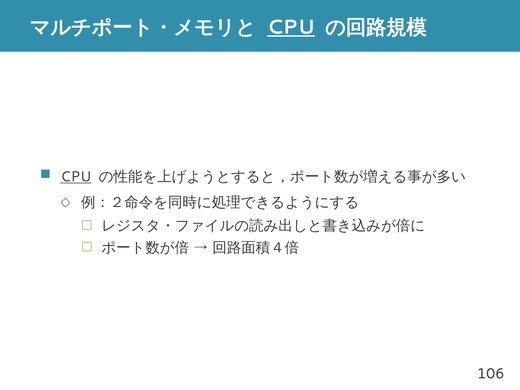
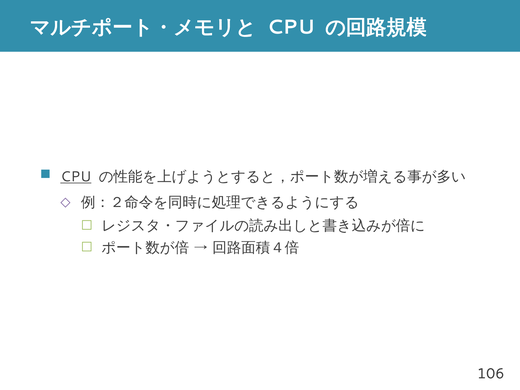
CPU at (291, 27) underline: present -> none
